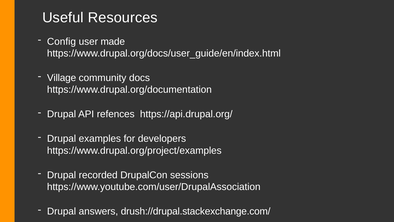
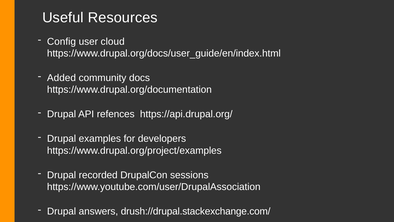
made: made -> cloud
Village: Village -> Added
